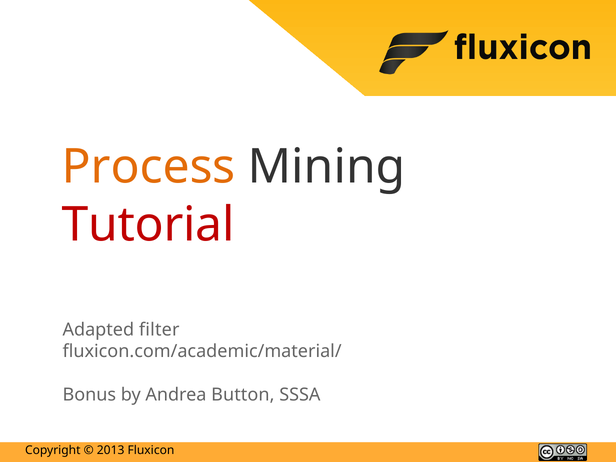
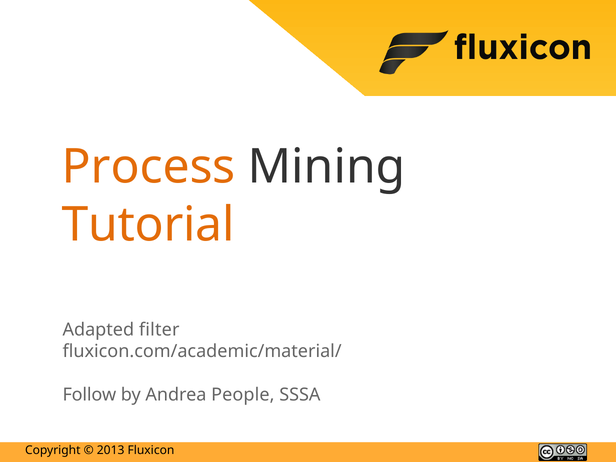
Tutorial colour: red -> orange
Bonus: Bonus -> Follow
Button: Button -> People
